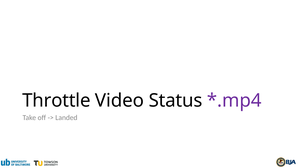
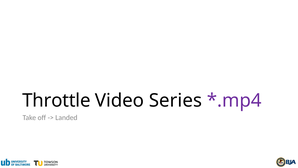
Status: Status -> Series
